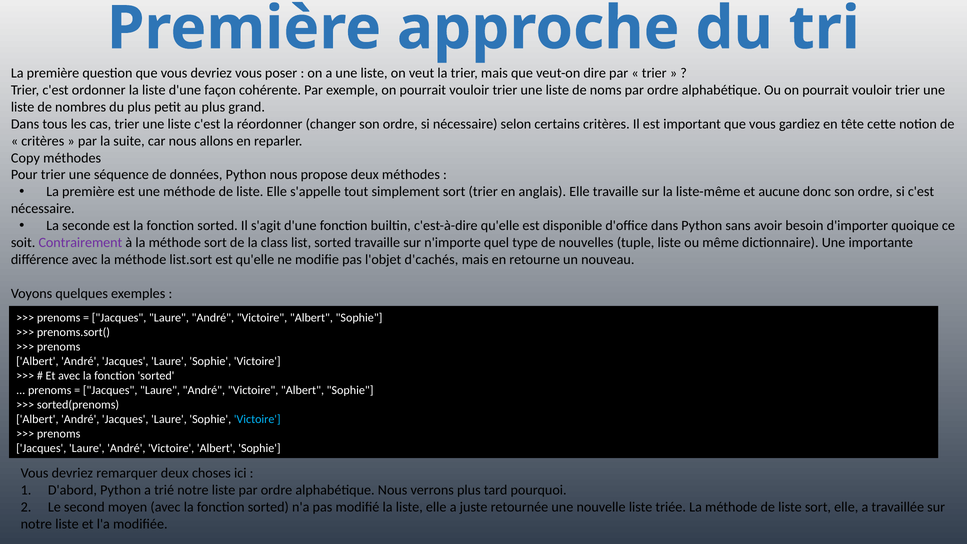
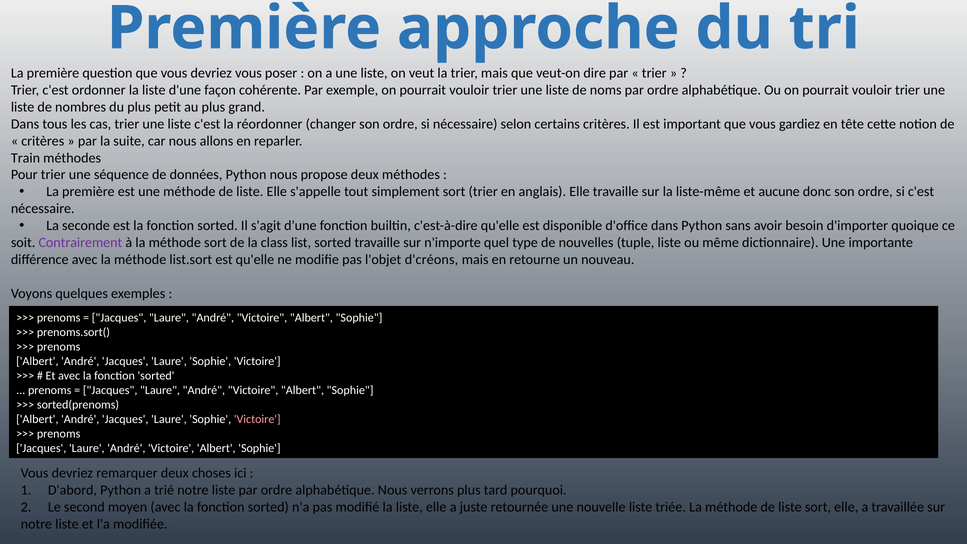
Copy: Copy -> Train
d'cachés: d'cachés -> d'créons
Victoire at (257, 419) colour: light blue -> pink
